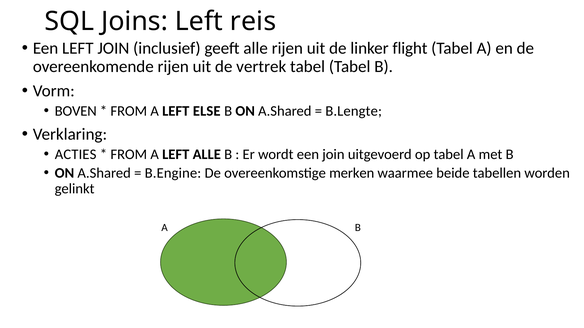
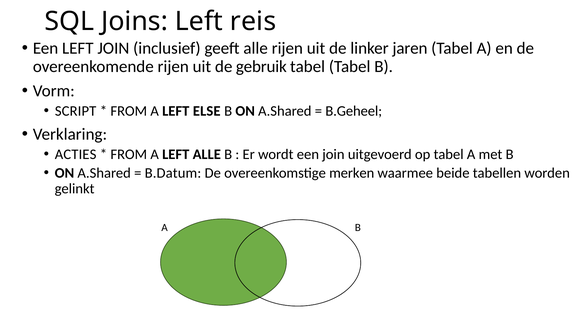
flight: flight -> jaren
vertrek: vertrek -> gebruik
BOVEN: BOVEN -> SCRIPT
B.Lengte: B.Lengte -> B.Geheel
B.Engine: B.Engine -> B.Datum
